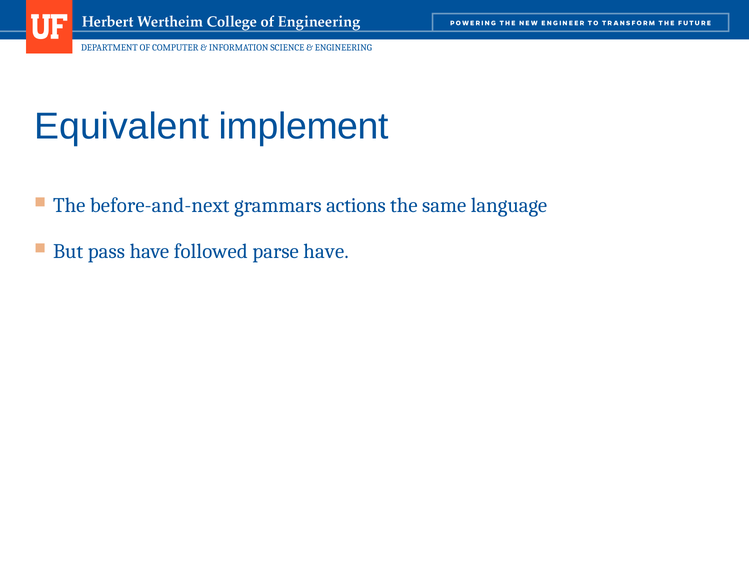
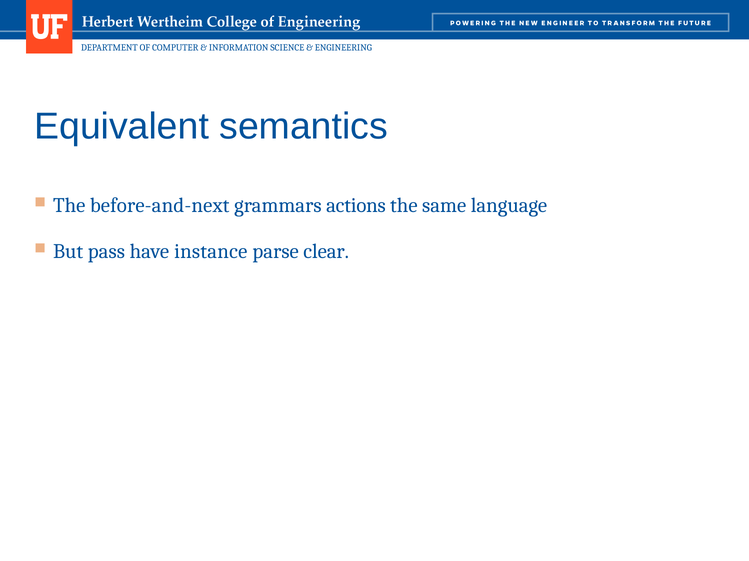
implement: implement -> semantics
followed: followed -> instance
parse have: have -> clear
